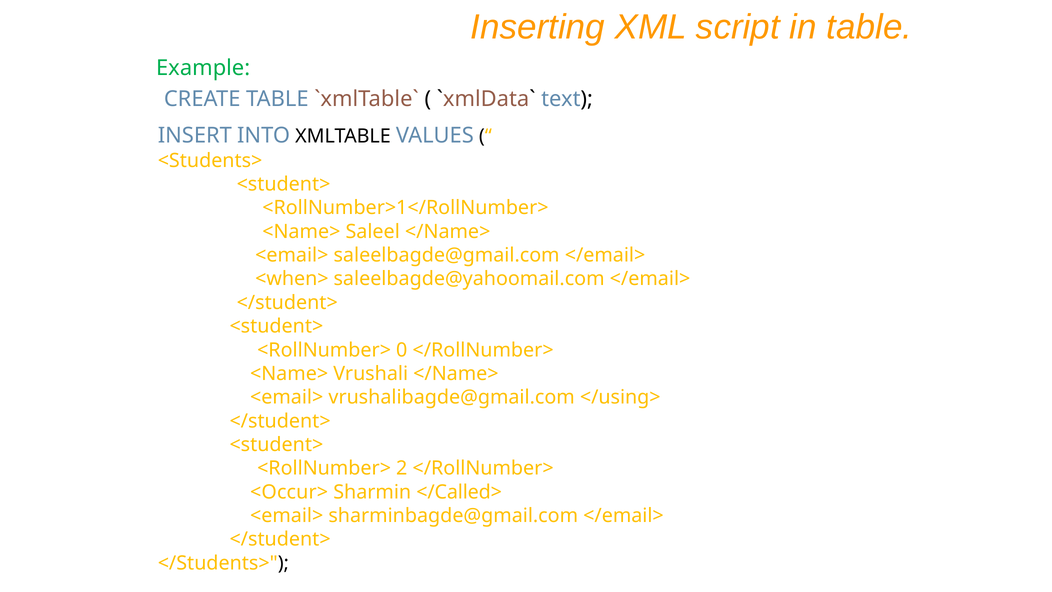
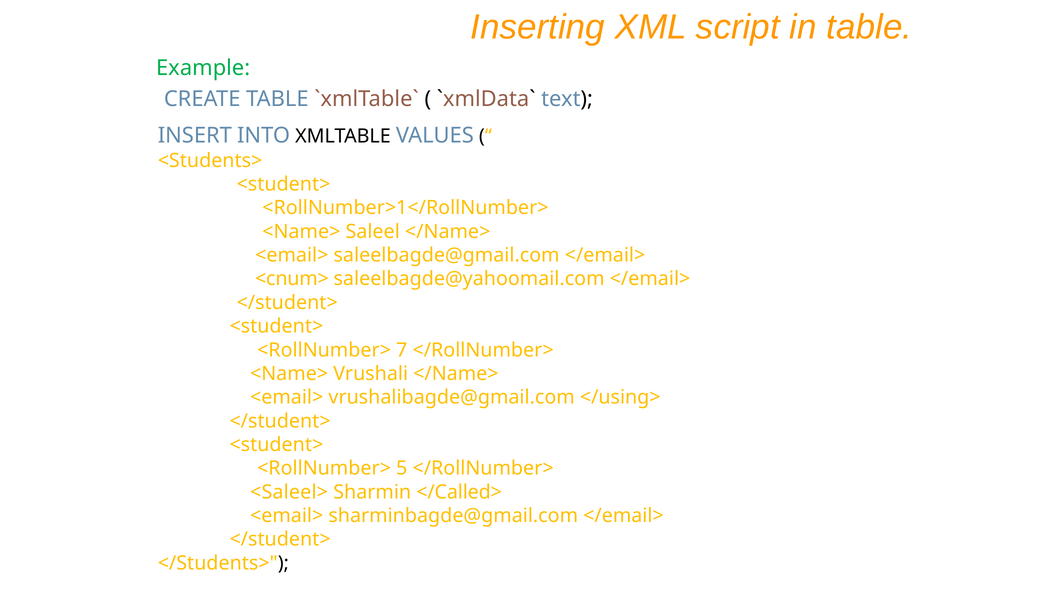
<when>: <when> -> <cnum>
0: 0 -> 7
2: 2 -> 5
<Occur>: <Occur> -> <Saleel>
